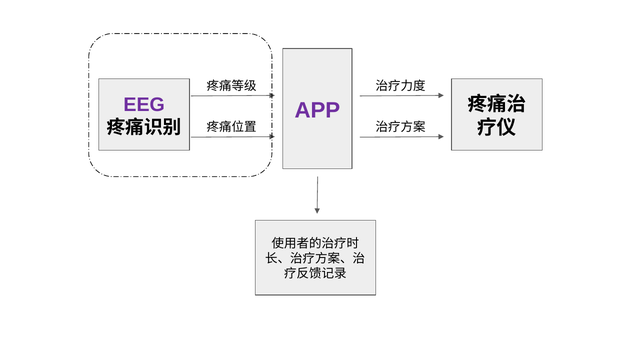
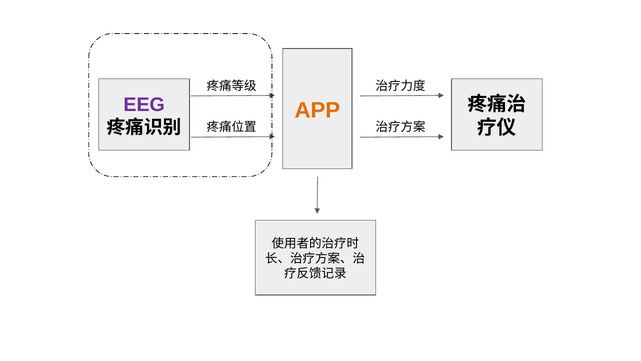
APP colour: purple -> orange
